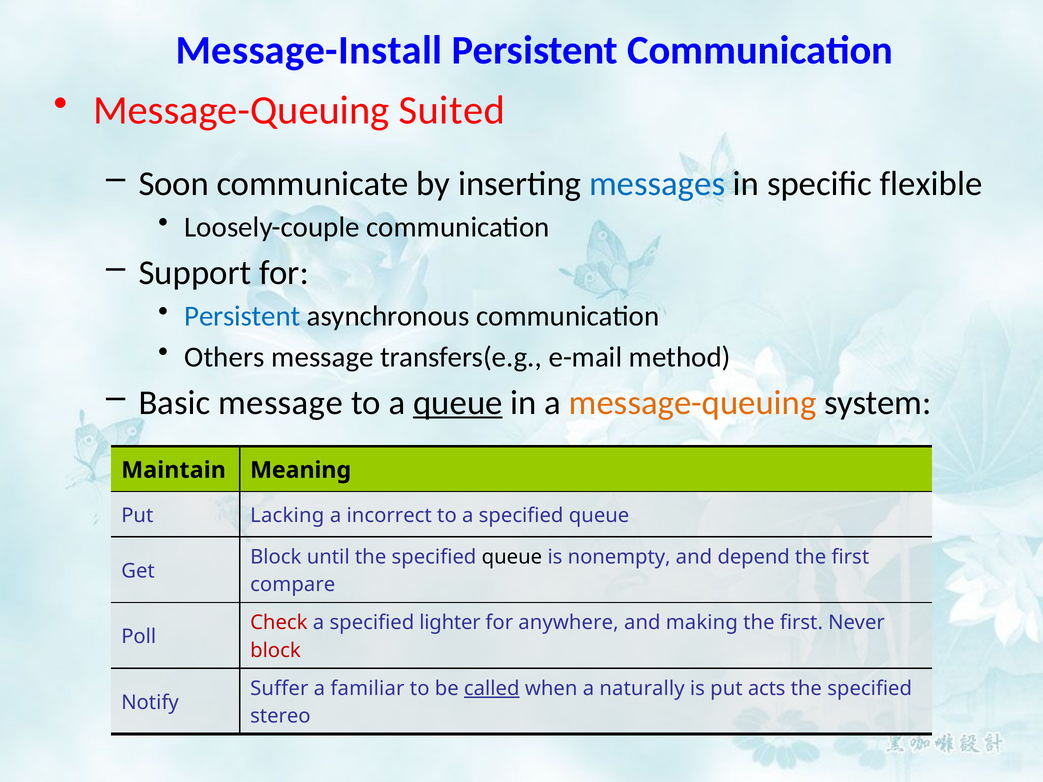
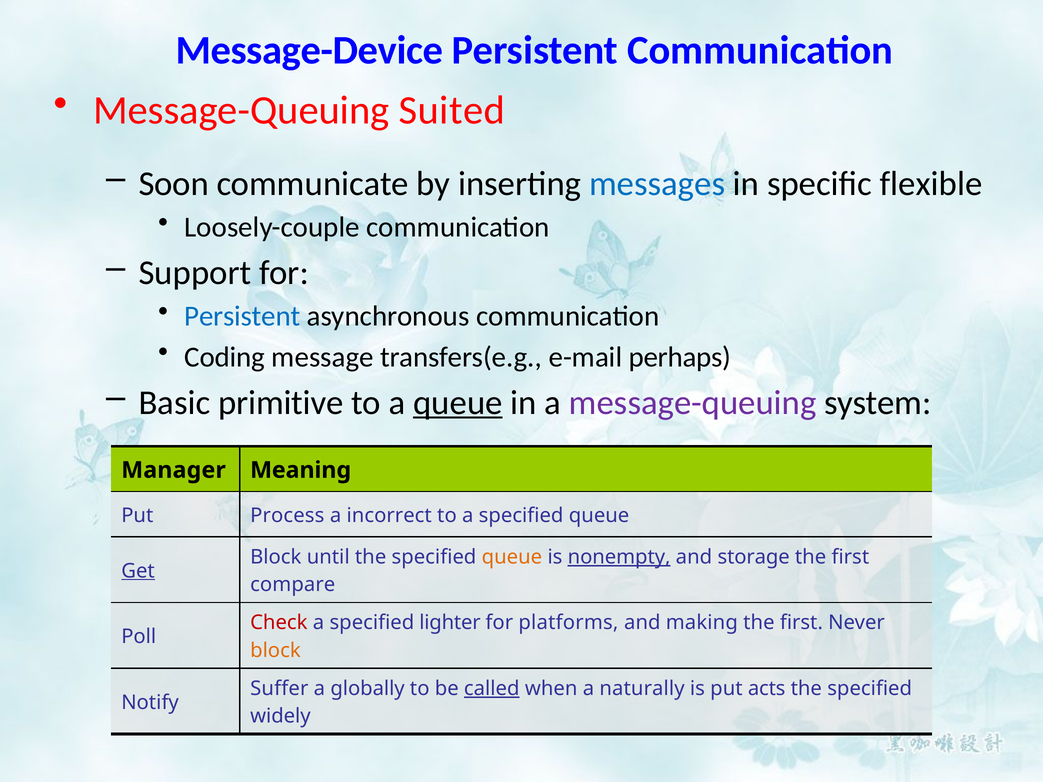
Message-Install: Message-Install -> Message-Device
Others: Others -> Coding
method: method -> perhaps
Basic message: message -> primitive
message-queuing at (693, 403) colour: orange -> purple
Maintain: Maintain -> Manager
Lacking: Lacking -> Process
queue at (512, 557) colour: black -> orange
nonempty underline: none -> present
depend: depend -> storage
Get underline: none -> present
anywhere: anywhere -> platforms
block at (275, 651) colour: red -> orange
familiar: familiar -> globally
stereo: stereo -> widely
